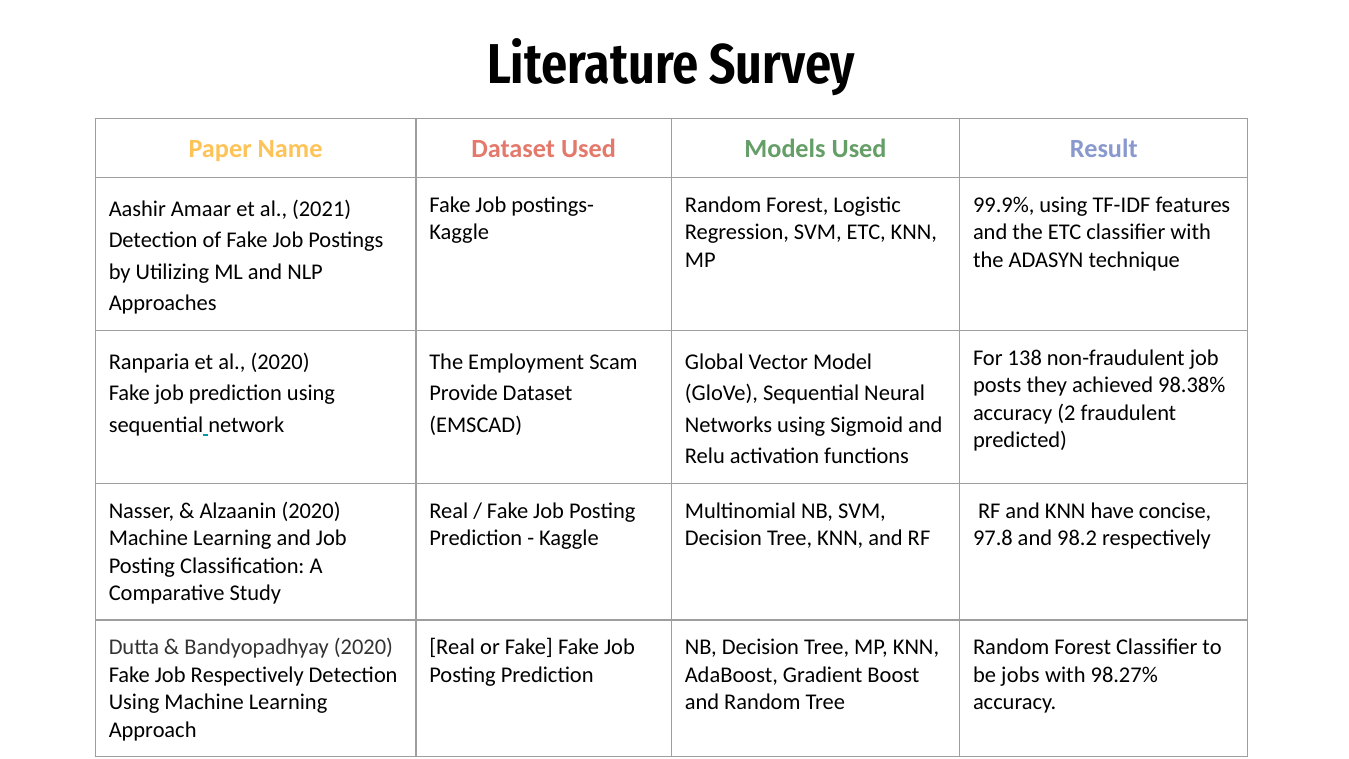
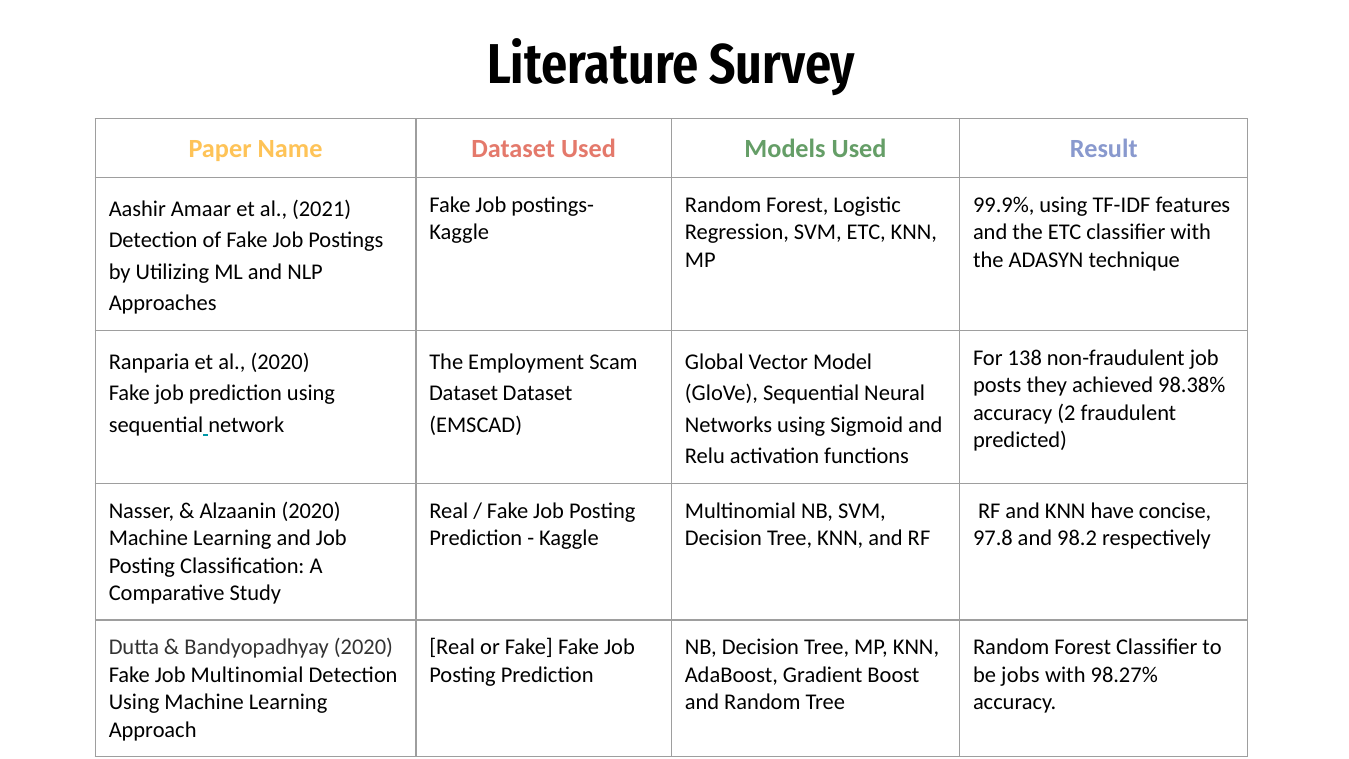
Provide at (464, 393): Provide -> Dataset
Job Respectively: Respectively -> Multinomial
